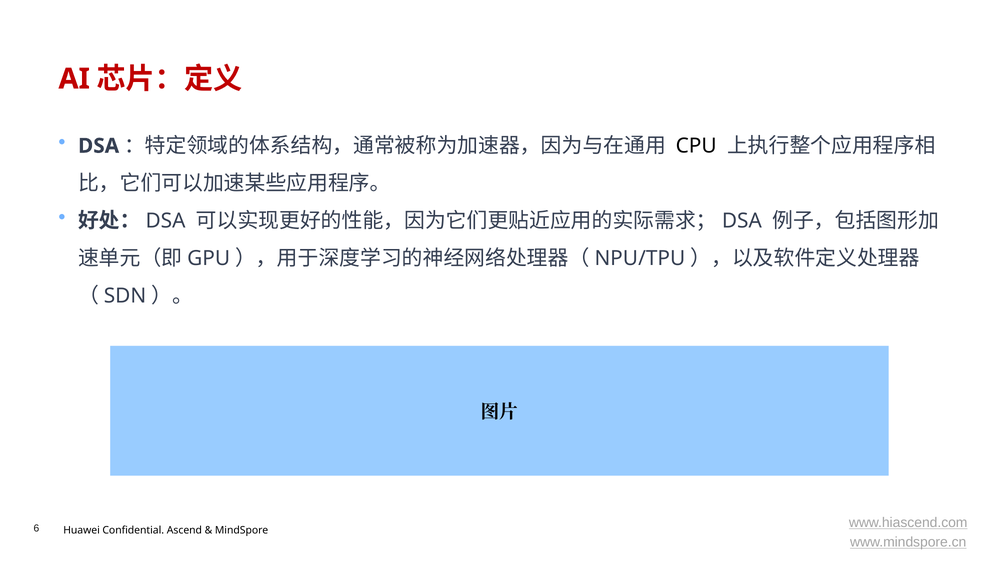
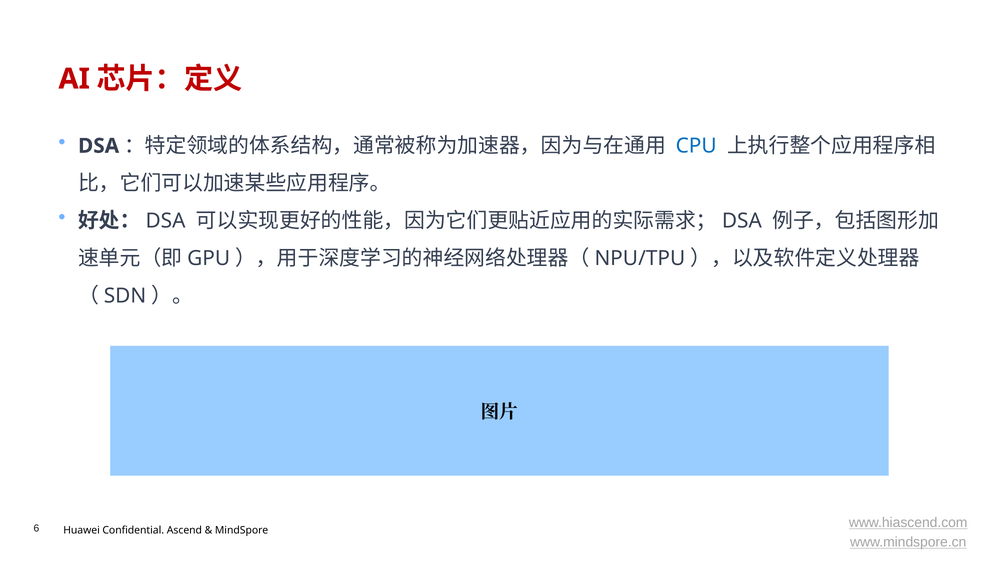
CPU colour: black -> blue
